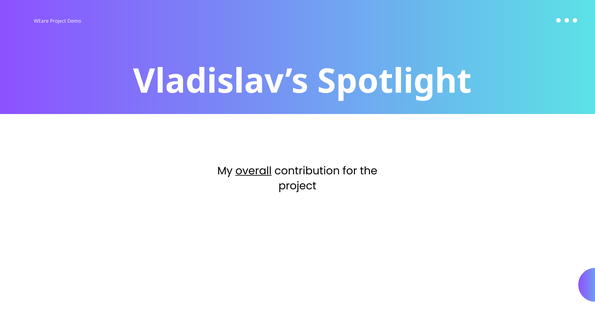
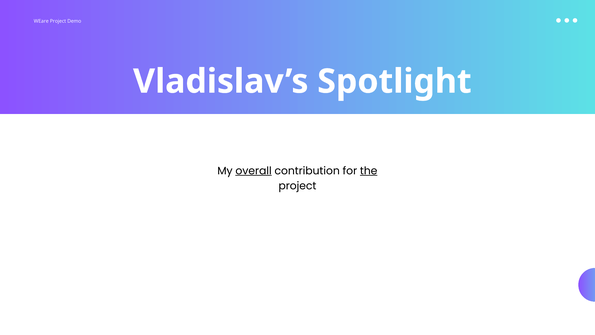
the underline: none -> present
